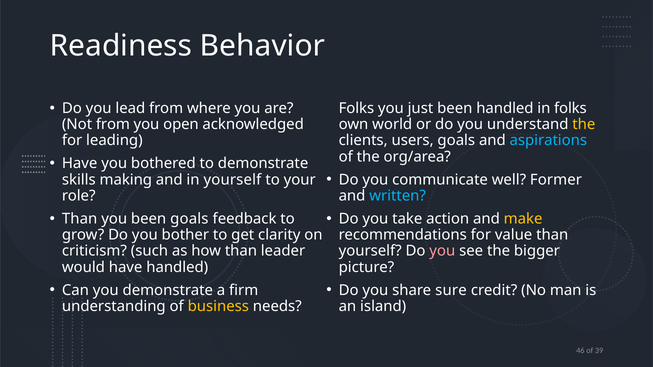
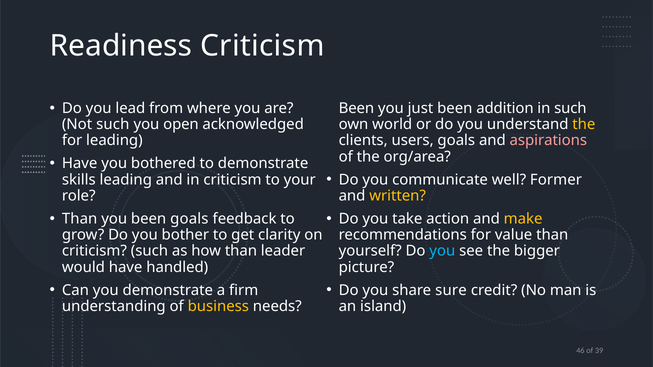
Readiness Behavior: Behavior -> Criticism
Folks at (356, 108): Folks -> Been
been handled: handled -> addition
in folks: folks -> such
Not from: from -> such
aspirations colour: light blue -> pink
skills making: making -> leading
in yourself: yourself -> criticism
written colour: light blue -> yellow
you at (442, 251) colour: pink -> light blue
